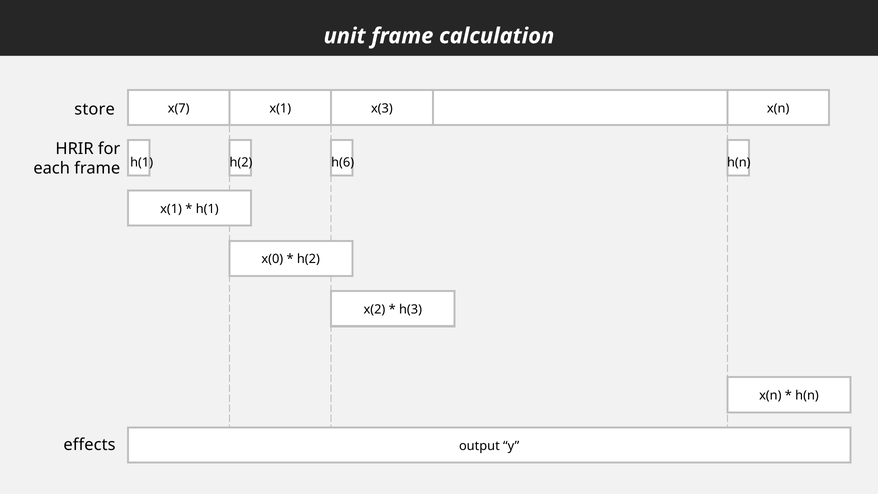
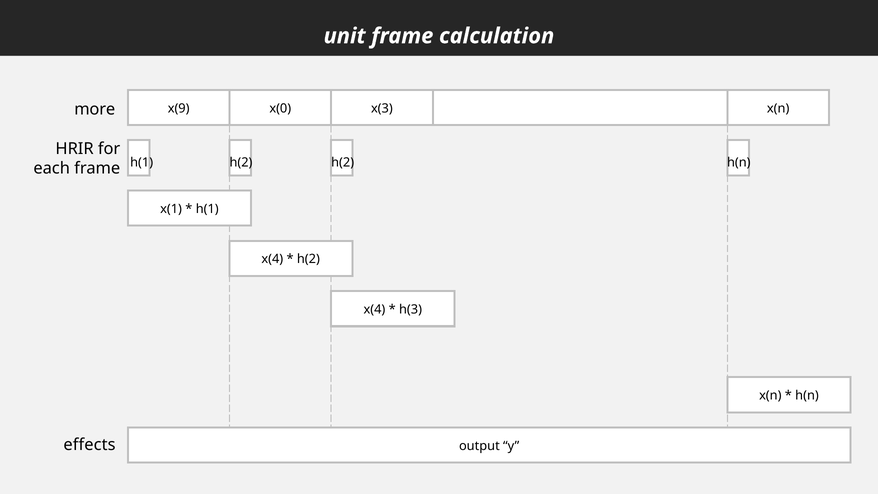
store: store -> more
x(7: x(7 -> x(9
x(1 at (280, 108): x(1 -> x(0
h(2 h(6: h(6 -> h(2
x(0 at (272, 259): x(0 -> x(4
x(2 at (374, 309): x(2 -> x(4
